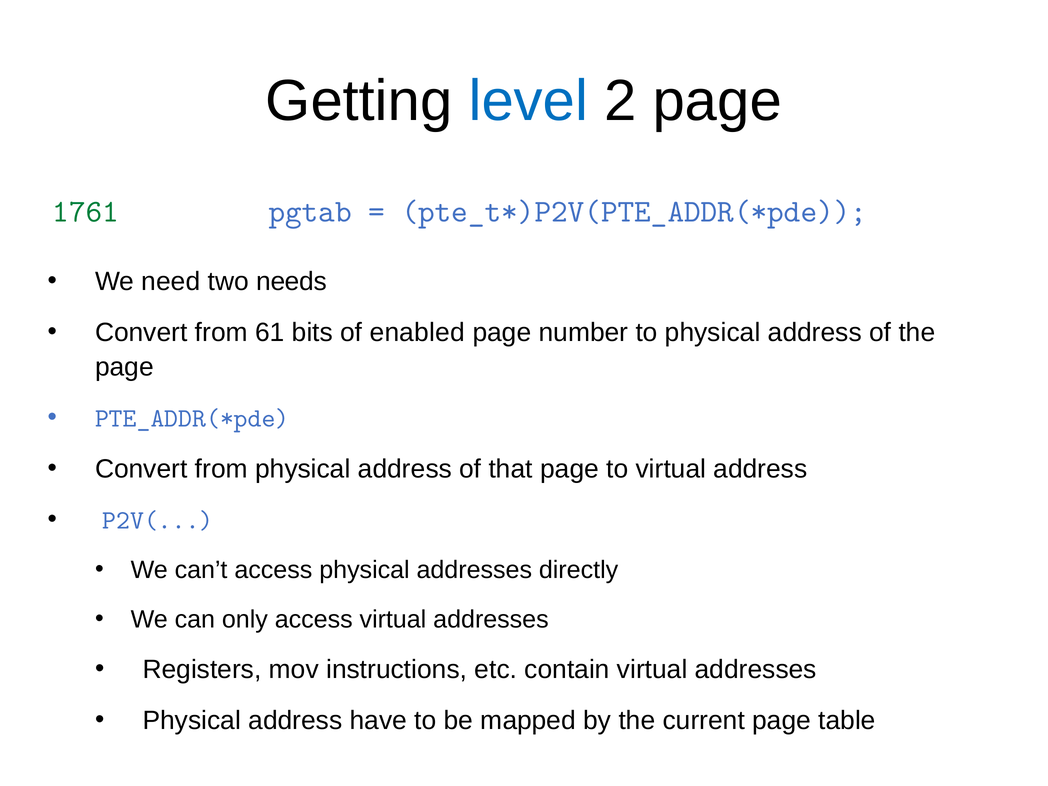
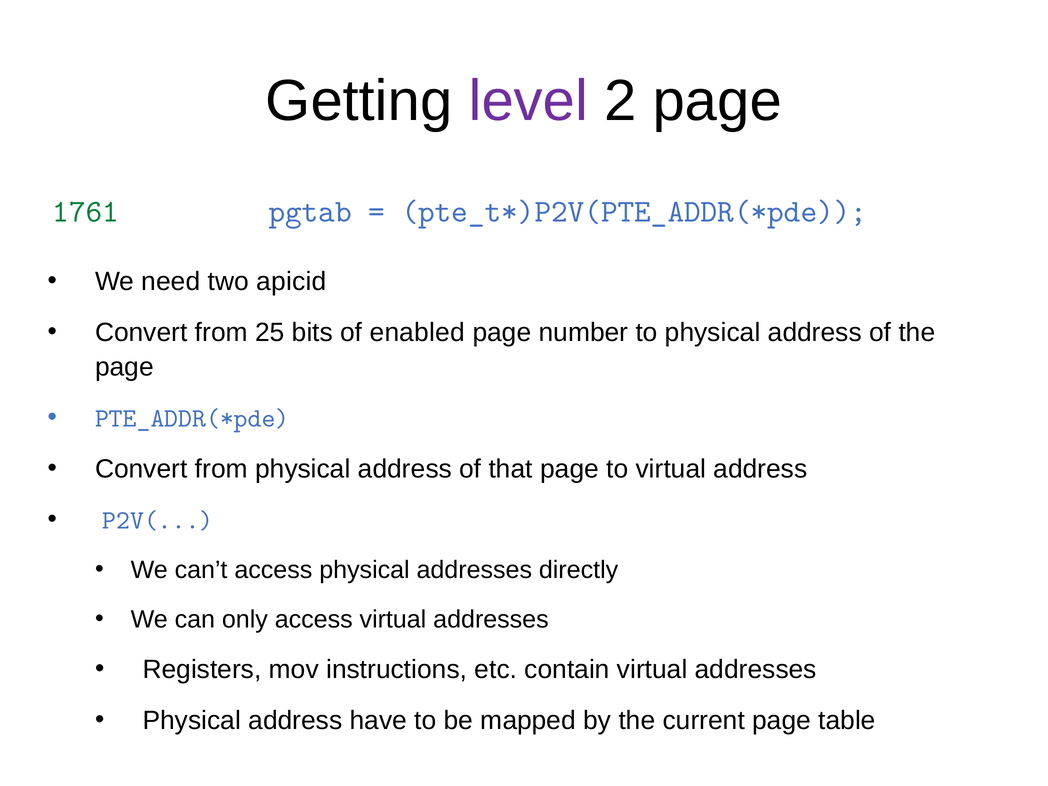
level colour: blue -> purple
needs: needs -> apicid
61: 61 -> 25
